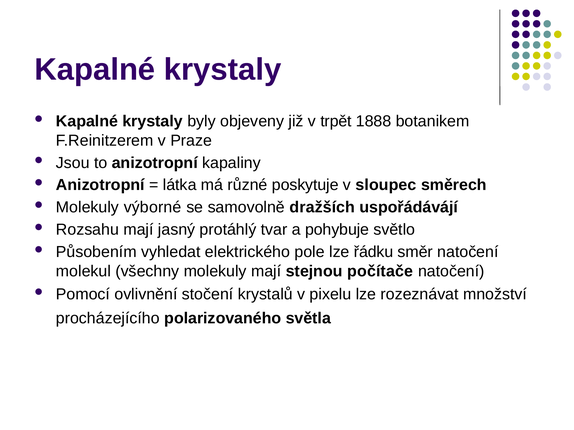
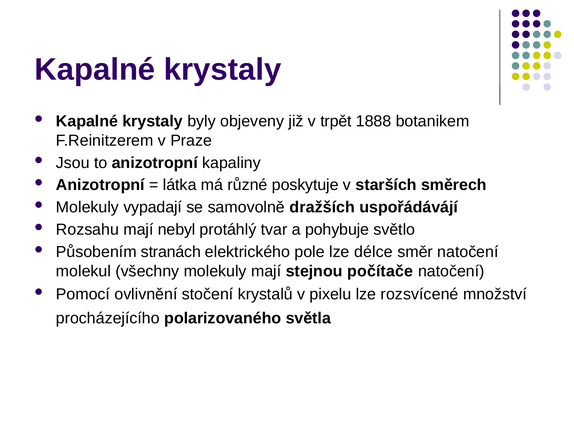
sloupec: sloupec -> starších
výborné: výborné -> vypadají
jasný: jasný -> nebyl
vyhledat: vyhledat -> stranách
řádku: řádku -> délce
rozeznávat: rozeznávat -> rozsvícené
